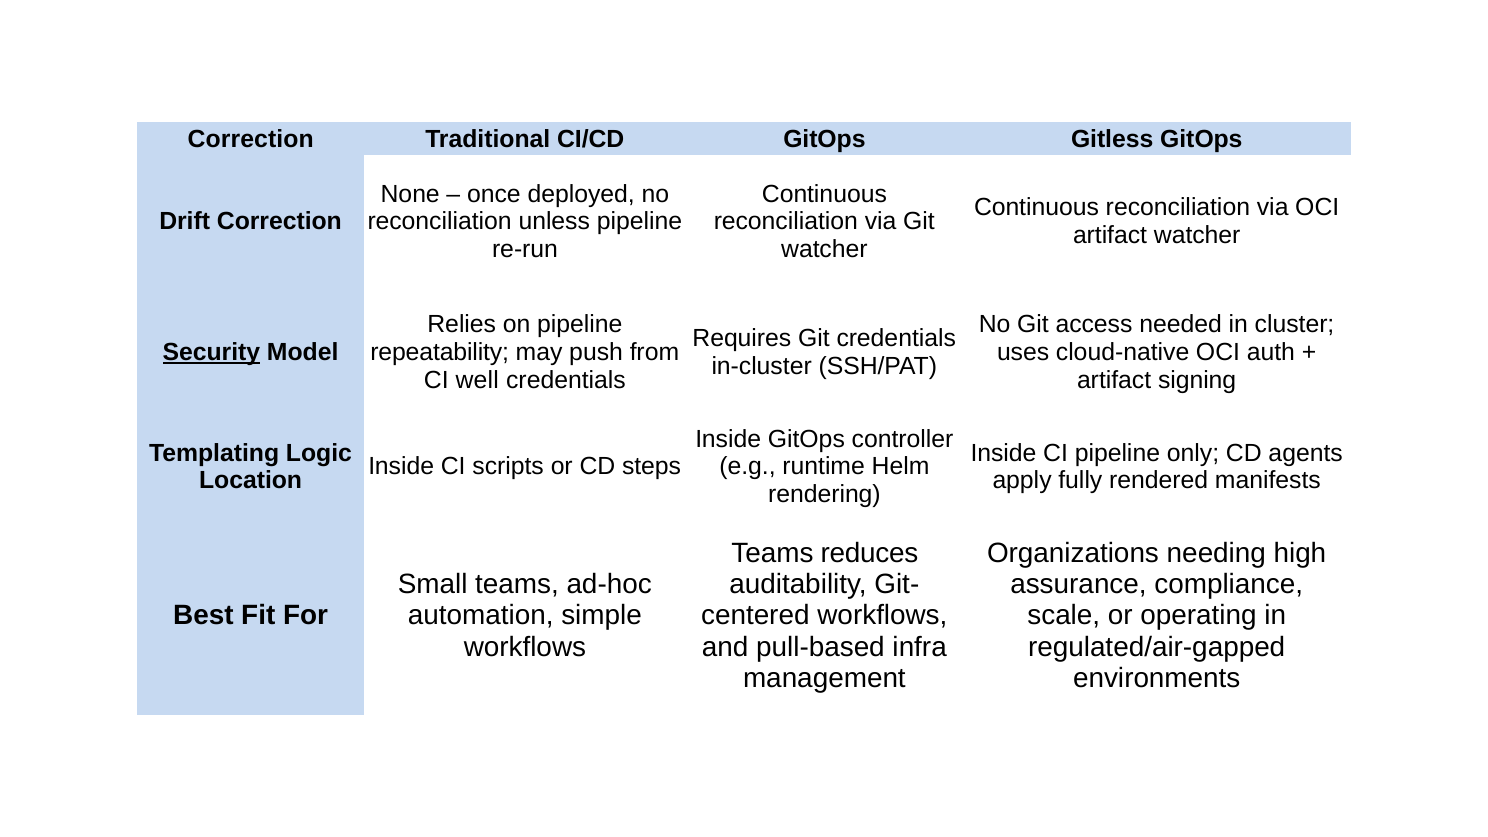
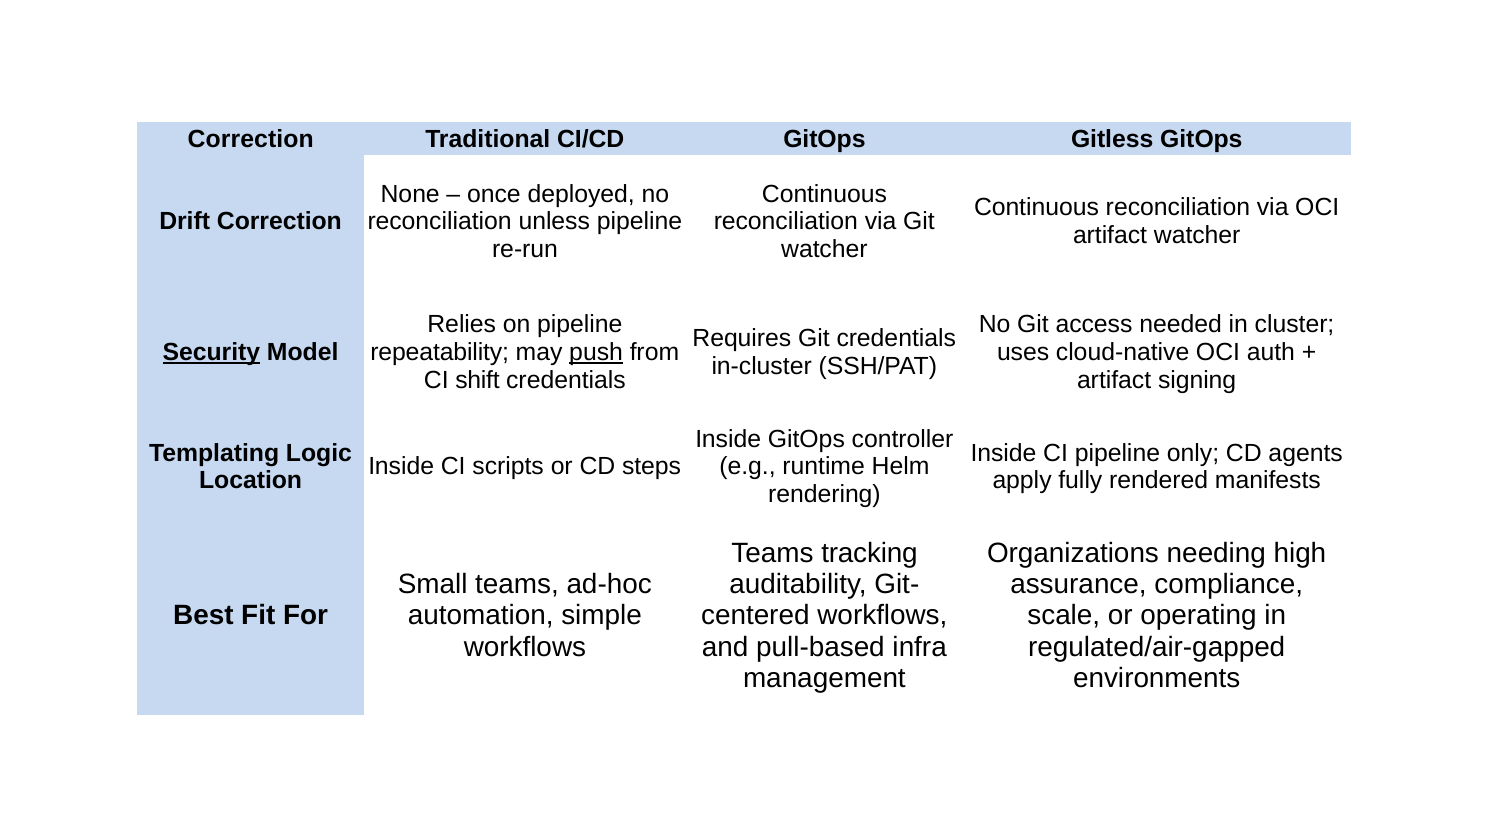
push underline: none -> present
well: well -> shift
reduces: reduces -> tracking
